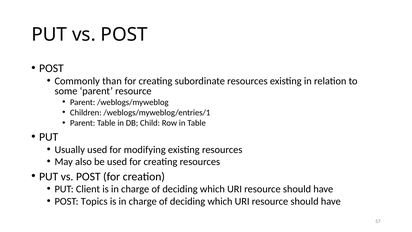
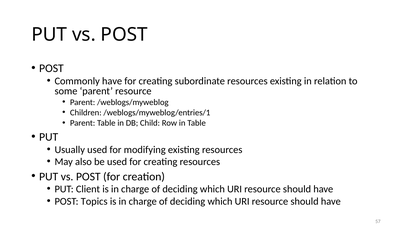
Commonly than: than -> have
